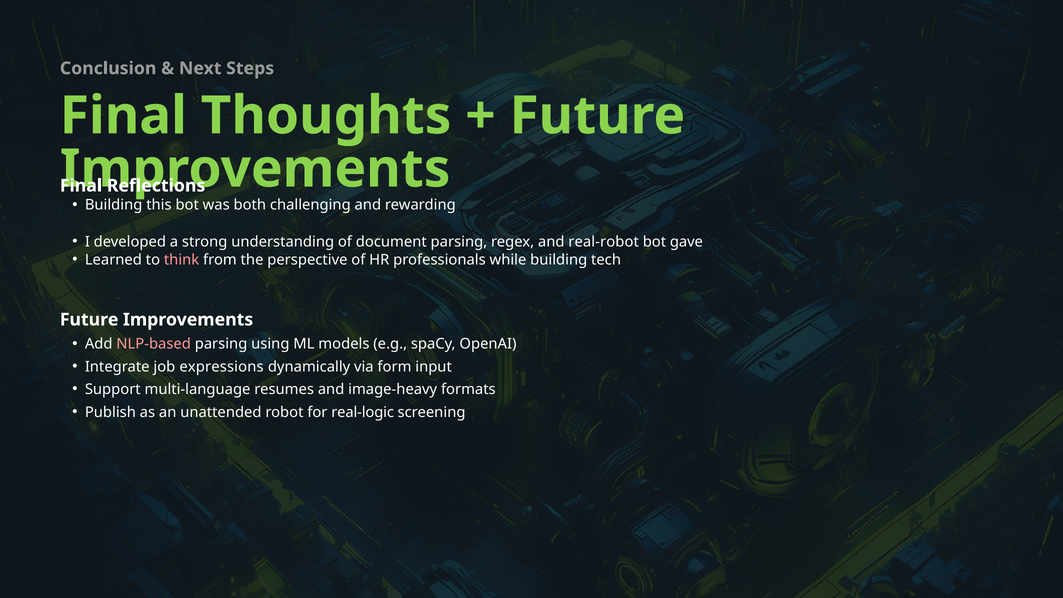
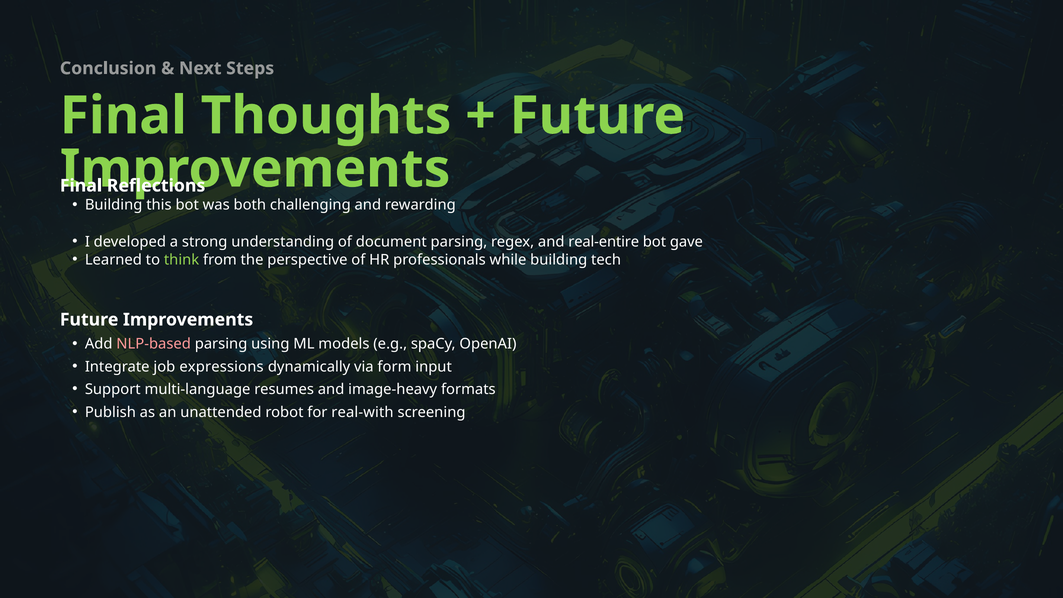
real-robot: real-robot -> real-entire
think colour: pink -> light green
real-logic: real-logic -> real-with
